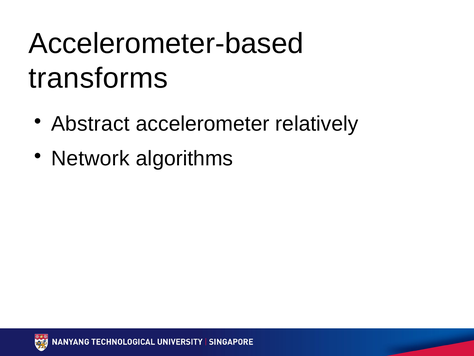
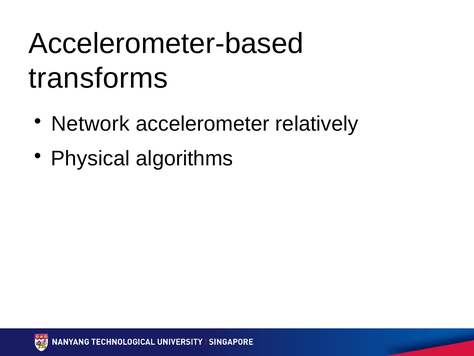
Abstract: Abstract -> Network
Network: Network -> Physical
